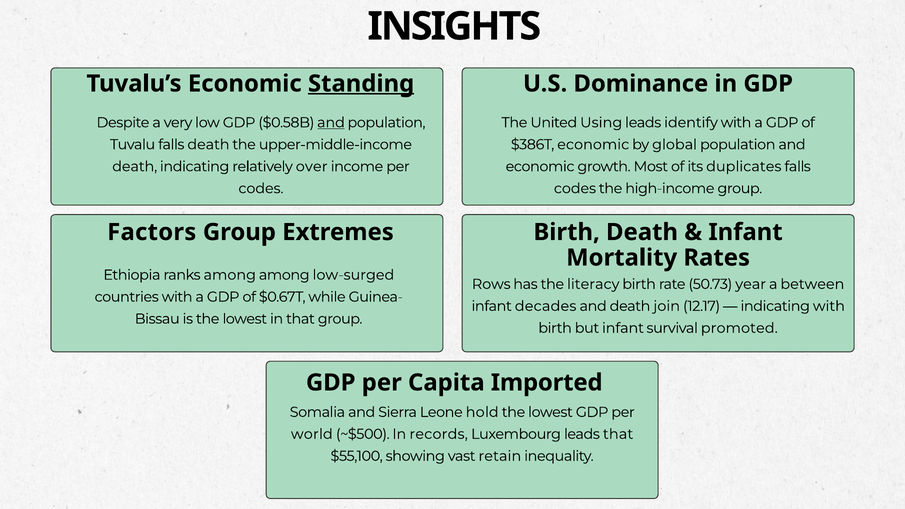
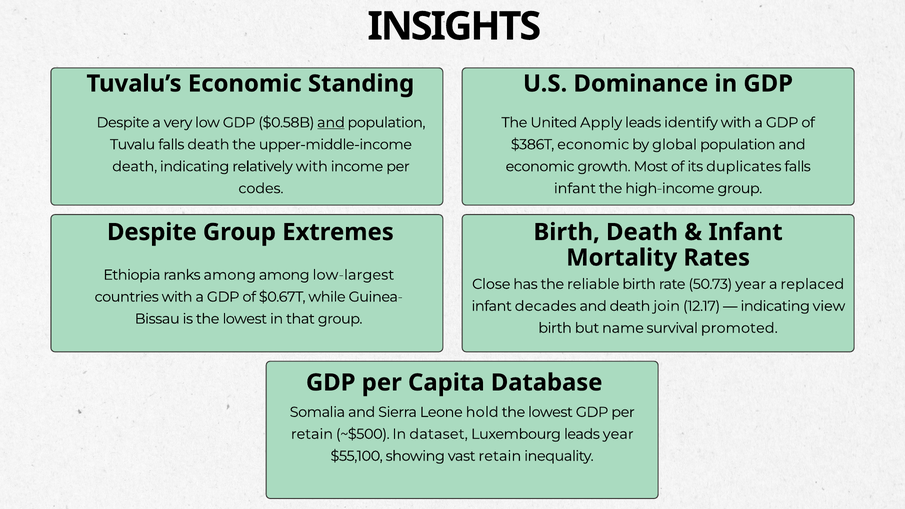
Standing underline: present -> none
Using: Using -> Apply
relatively over: over -> with
codes at (575, 188): codes -> infant
Factors at (152, 232): Factors -> Despite
low-surged: low-surged -> low-largest
Rows: Rows -> Close
literacy: literacy -> reliable
between: between -> replaced
indicating with: with -> view
but infant: infant -> name
Imported: Imported -> Database
world at (312, 434): world -> retain
records: records -> dataset
leads that: that -> year
